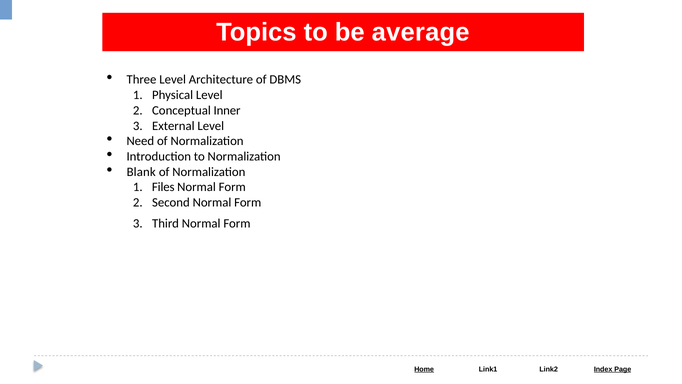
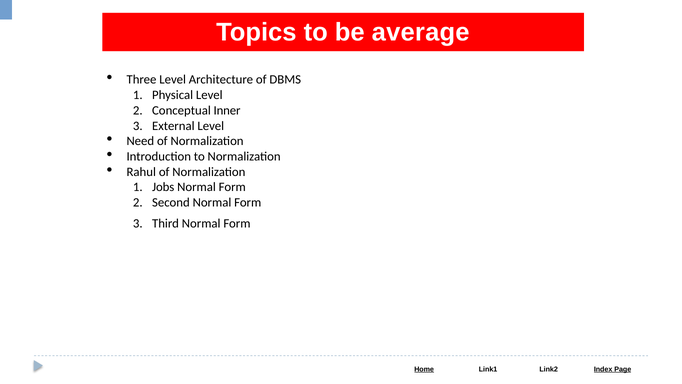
Blank: Blank -> Rahul
Files: Files -> Jobs
